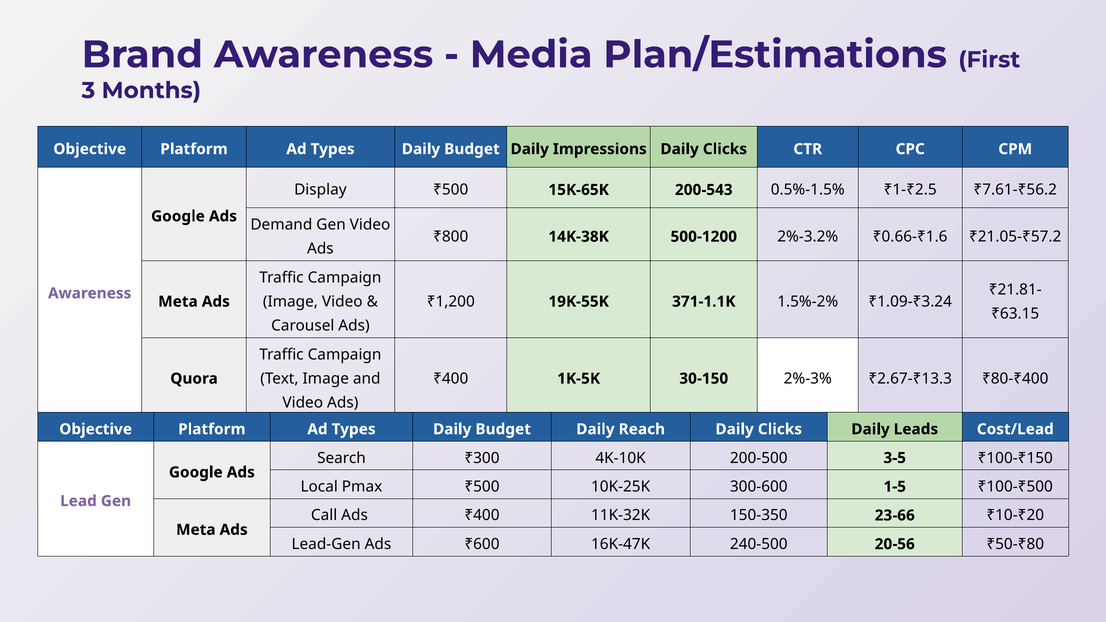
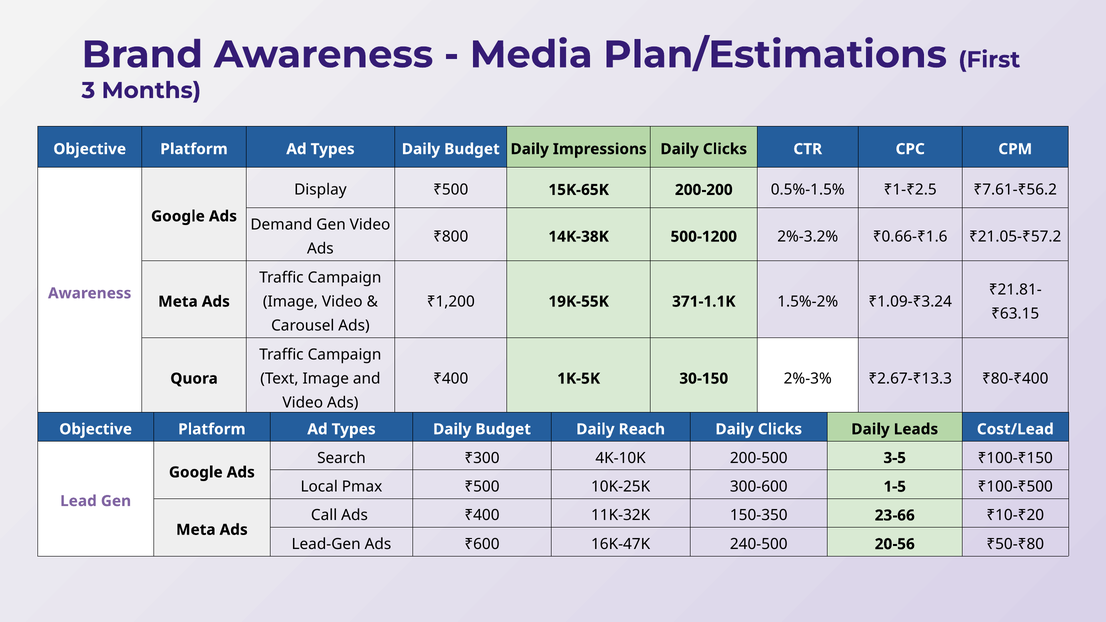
200-543: 200-543 -> 200-200
